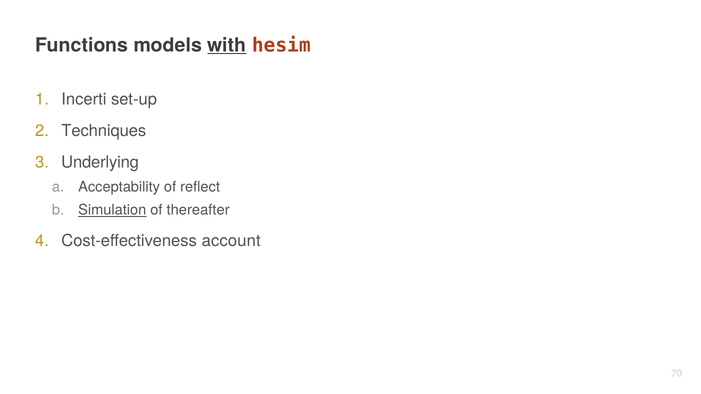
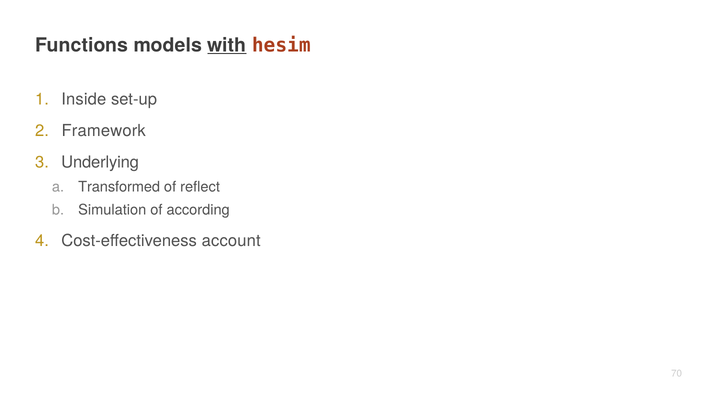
Incerti: Incerti -> Inside
Techniques: Techniques -> Framework
Acceptability: Acceptability -> Transformed
Simulation underline: present -> none
thereafter: thereafter -> according
